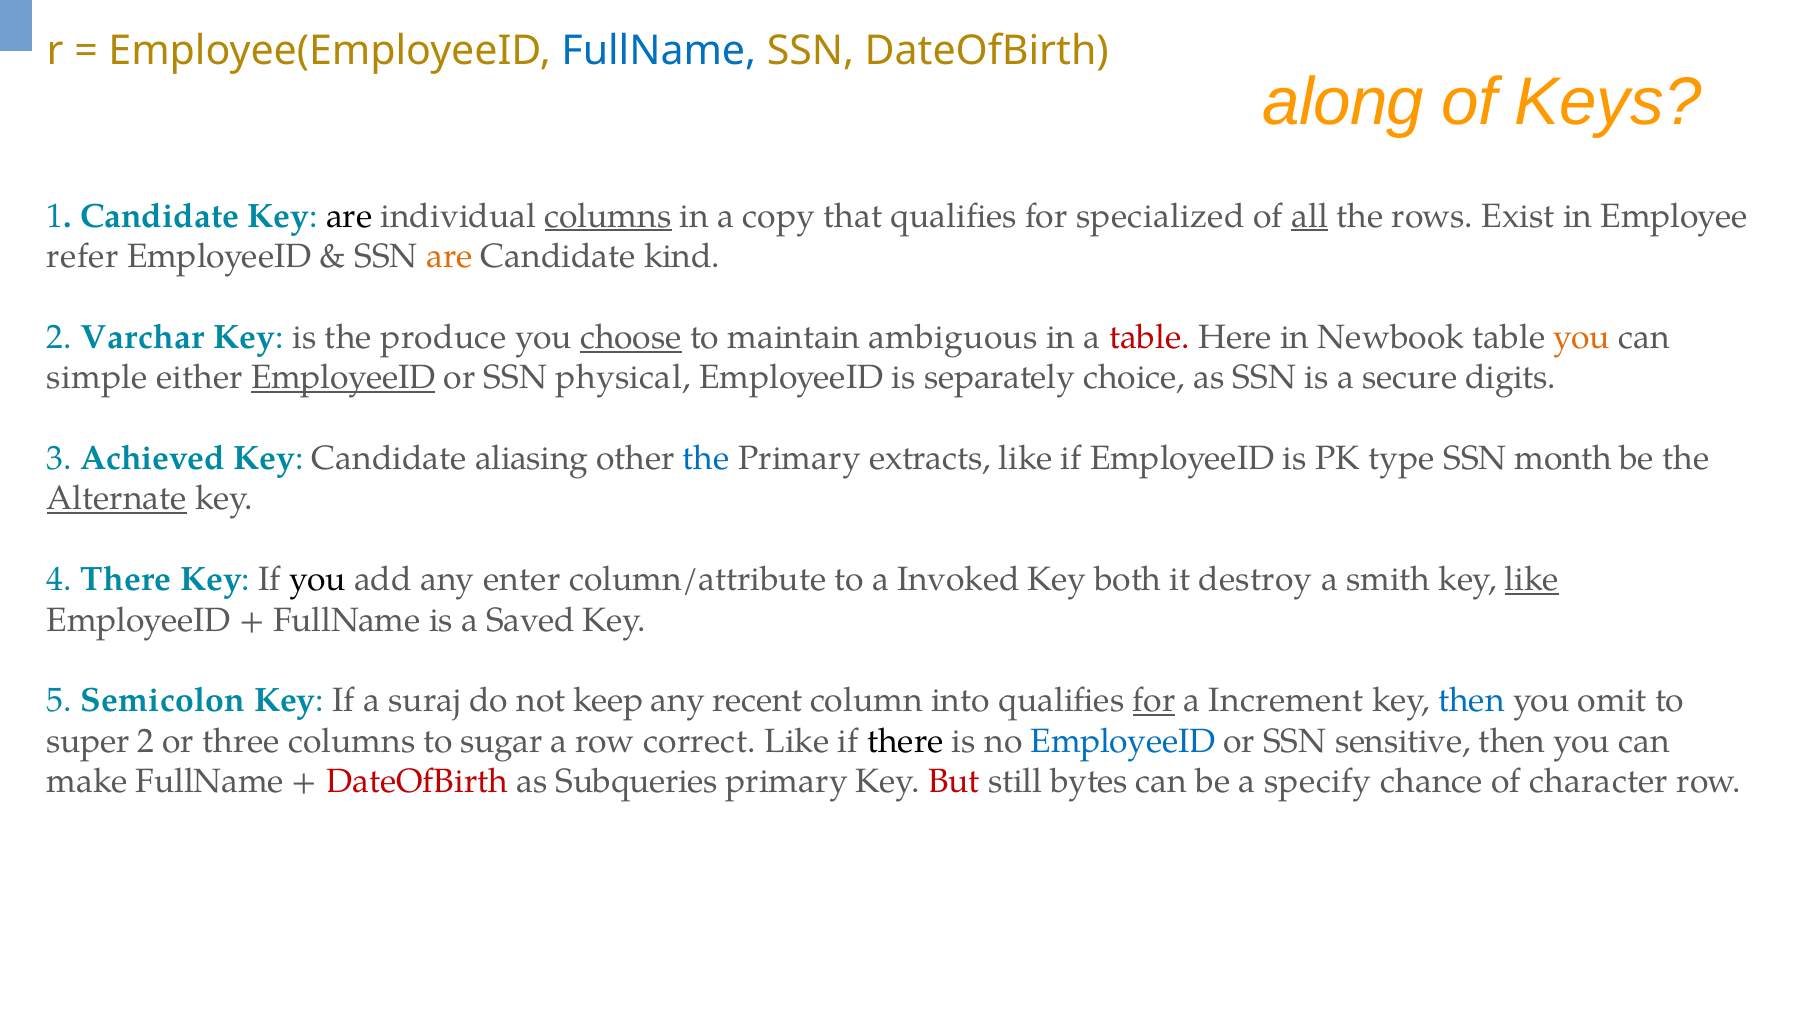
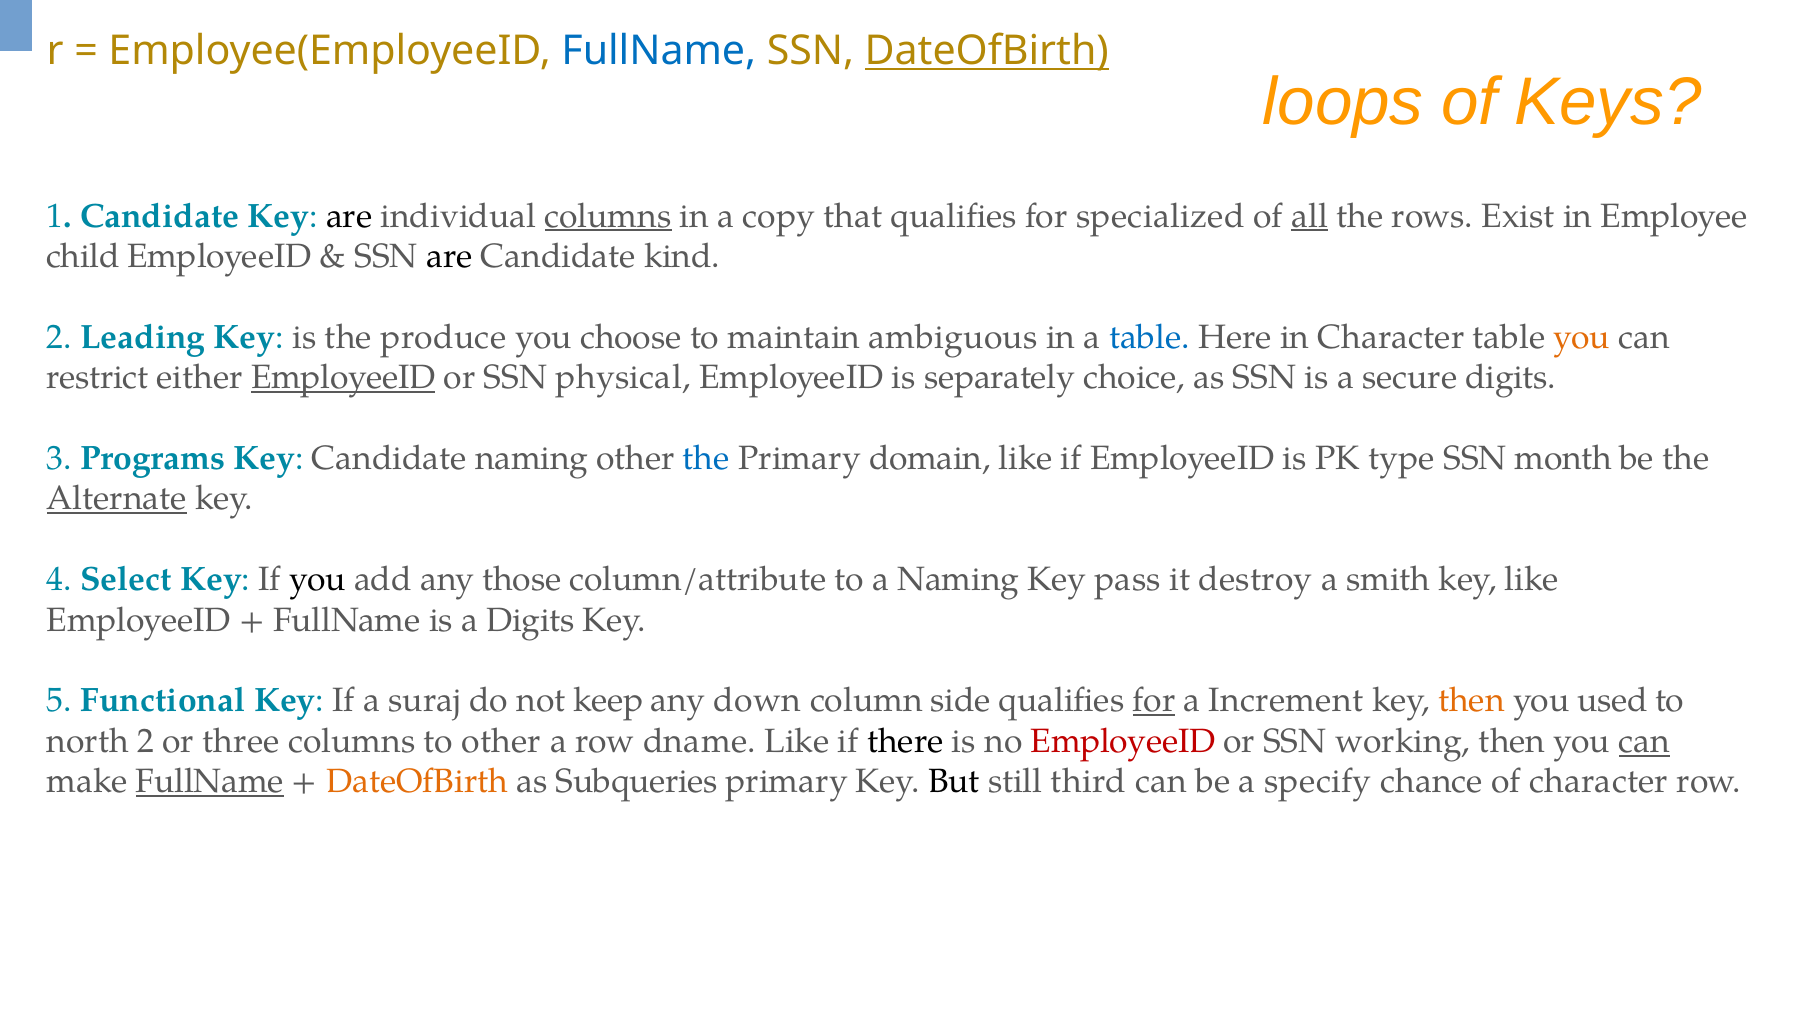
DateOfBirth at (987, 51) underline: none -> present
along: along -> loops
refer: refer -> child
are at (449, 256) colour: orange -> black
Varchar: Varchar -> Leading
choose underline: present -> none
table at (1149, 337) colour: red -> blue
in Newbook: Newbook -> Character
simple: simple -> restrict
Achieved: Achieved -> Programs
Candidate aliasing: aliasing -> naming
extracts: extracts -> domain
4 There: There -> Select
enter: enter -> those
a Invoked: Invoked -> Naming
both: both -> pass
like at (1532, 580) underline: present -> none
a Saved: Saved -> Digits
Semicolon: Semicolon -> Functional
recent: recent -> down
into: into -> side
then at (1471, 701) colour: blue -> orange
omit: omit -> used
super: super -> north
to sugar: sugar -> other
correct: correct -> dname
EmployeeID at (1123, 741) colour: blue -> red
sensitive: sensitive -> working
can at (1644, 741) underline: none -> present
FullName at (210, 782) underline: none -> present
DateOfBirth at (417, 782) colour: red -> orange
But colour: red -> black
bytes: bytes -> third
